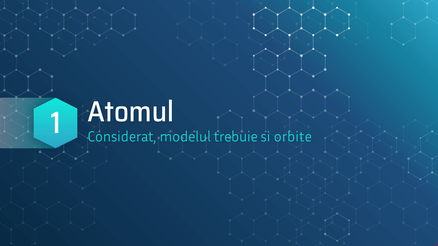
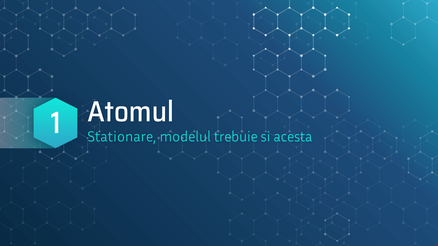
Considerat: Considerat -> Stationare
orbite: orbite -> acesta
